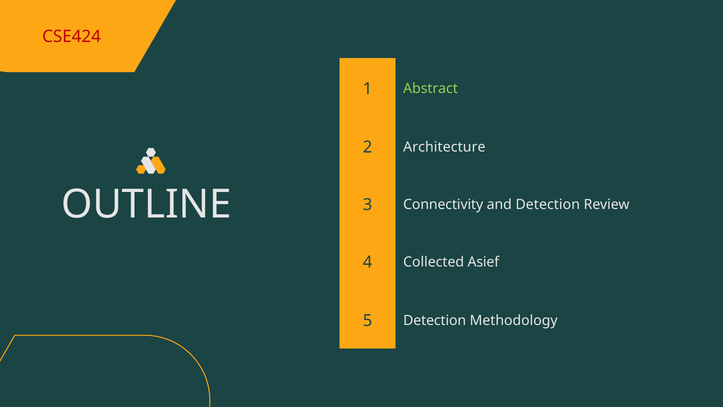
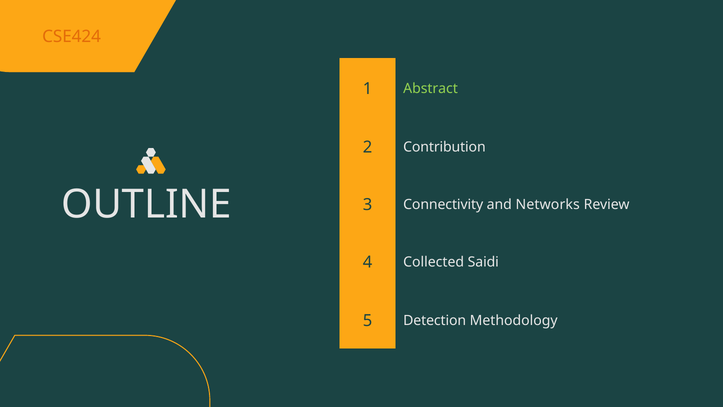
CSE424 colour: red -> orange
Architecture: Architecture -> Contribution
and Detection: Detection -> Networks
Asief: Asief -> Saidi
